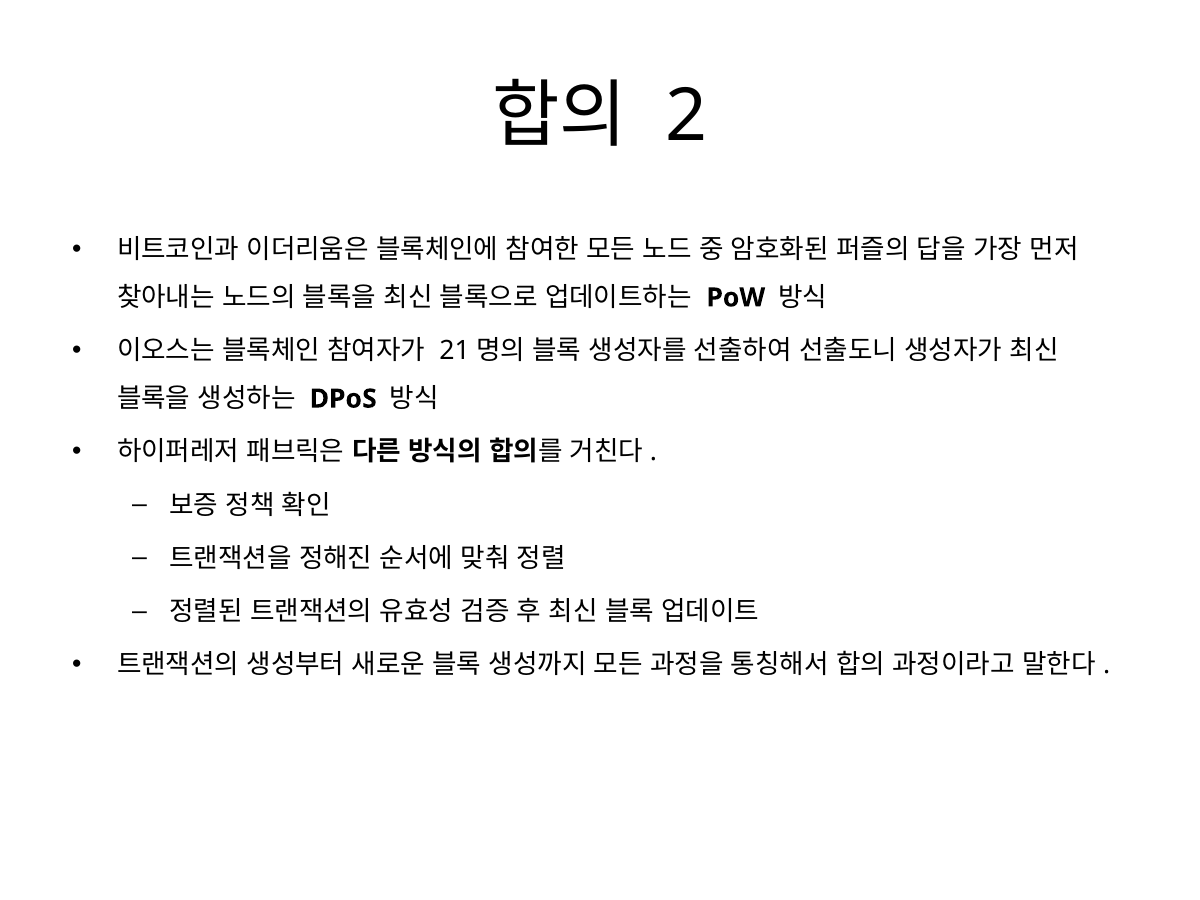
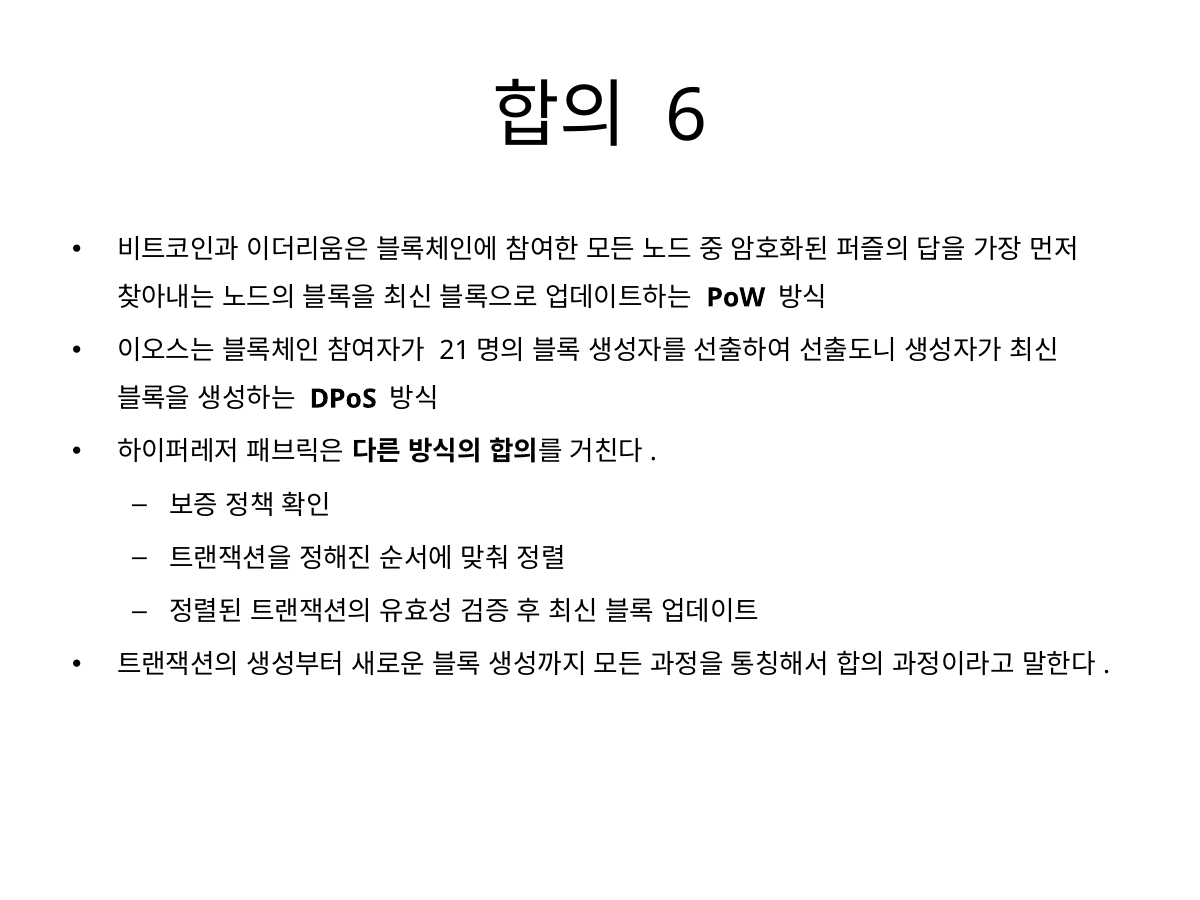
2: 2 -> 6
